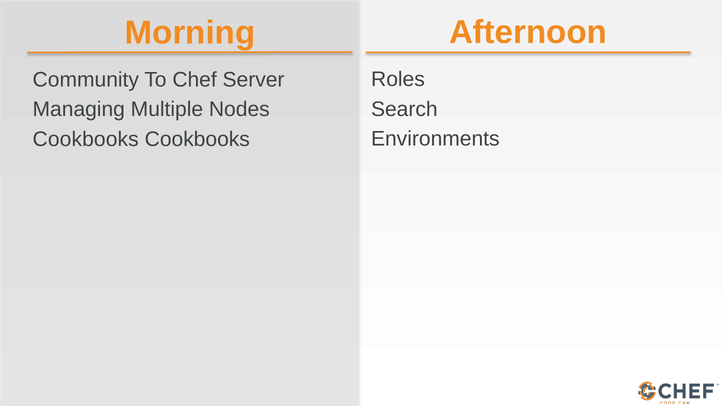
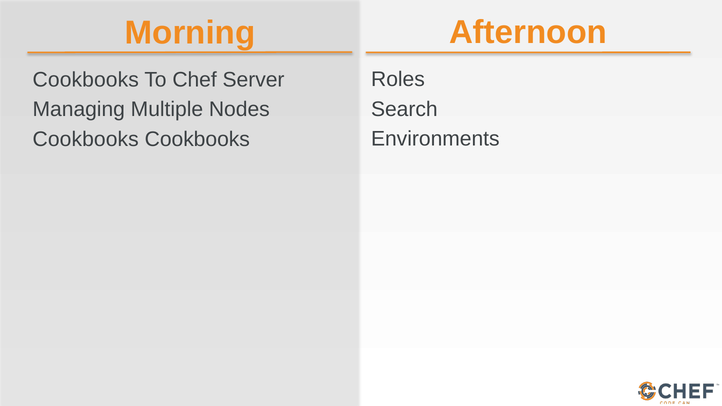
Community at (86, 80): Community -> Cookbooks
